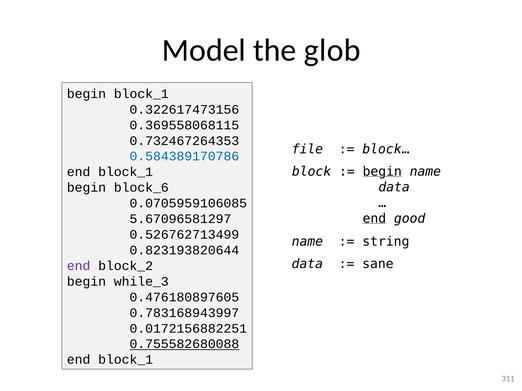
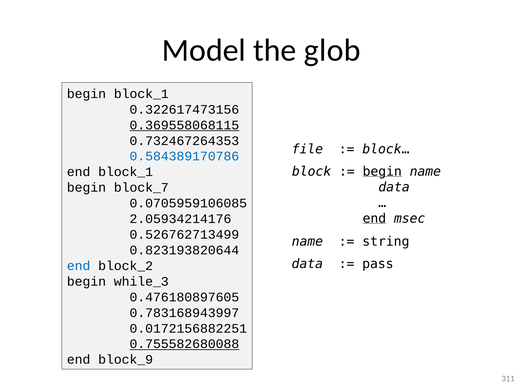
0.369558068115 underline: none -> present
block_6: block_6 -> block_7
good: good -> msec
5.67096581297: 5.67096581297 -> 2.05934214176
sane: sane -> pass
end at (79, 266) colour: purple -> blue
block_1 at (126, 360): block_1 -> block_9
